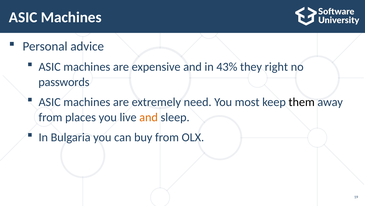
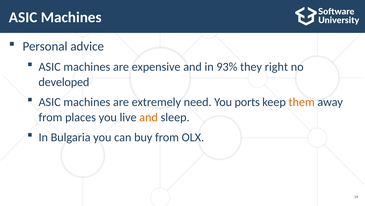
43%: 43% -> 93%
passwords: passwords -> developed
most: most -> ports
them colour: black -> orange
